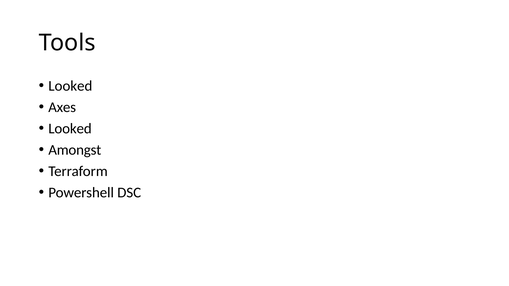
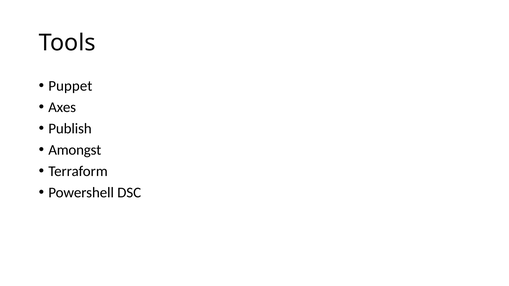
Looked at (70, 86): Looked -> Puppet
Looked at (70, 129): Looked -> Publish
